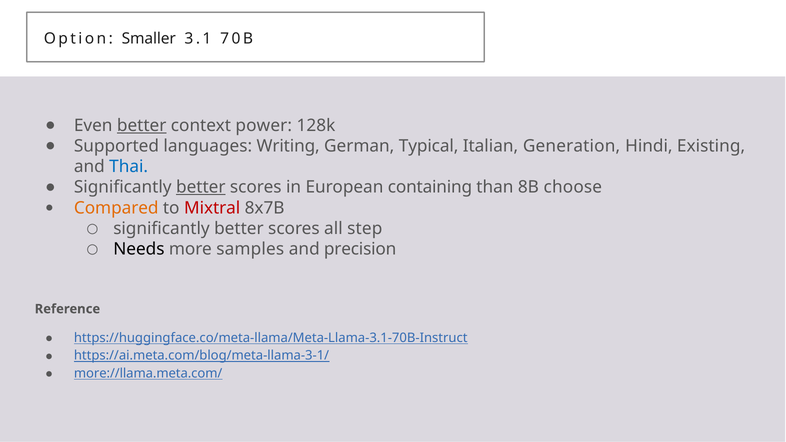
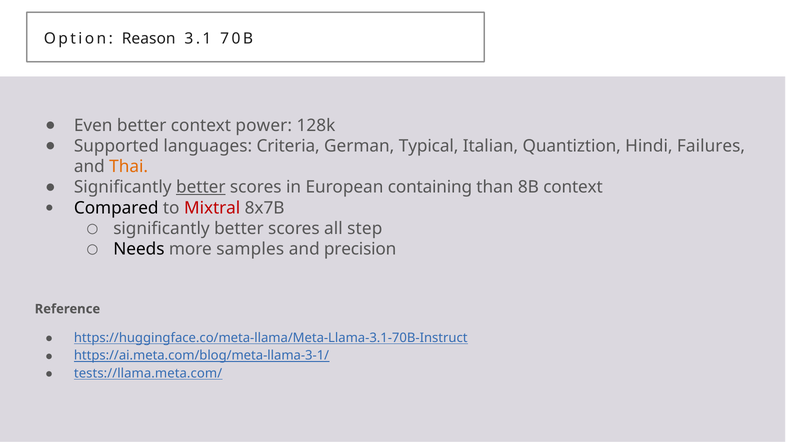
Smaller: Smaller -> Reason
better at (142, 125) underline: present -> none
Writing: Writing -> Criteria
Generation: Generation -> Quantiztion
Existing: Existing -> Failures
Thai colour: blue -> orange
8B choose: choose -> context
Compared colour: orange -> black
more://llama.meta.com/: more://llama.meta.com/ -> tests://llama.meta.com/
